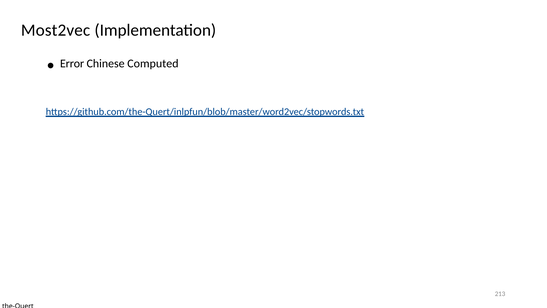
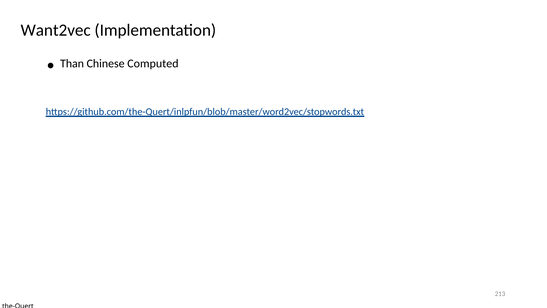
Most2vec: Most2vec -> Want2vec
Error: Error -> Than
